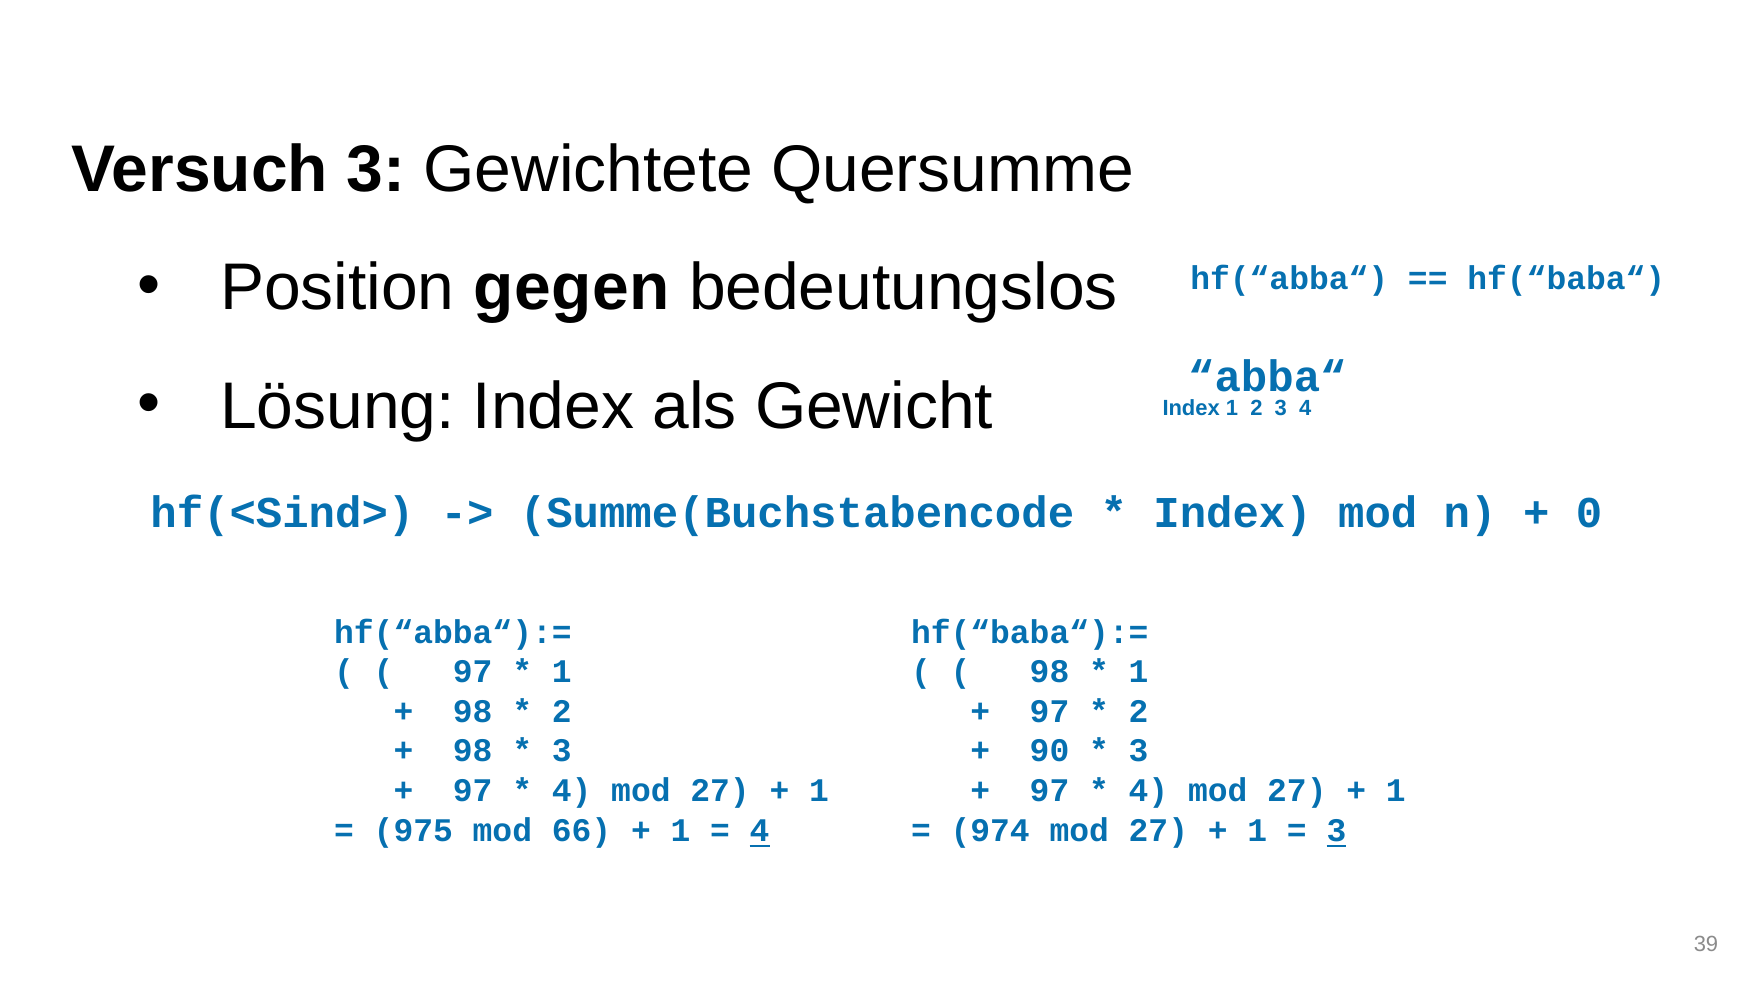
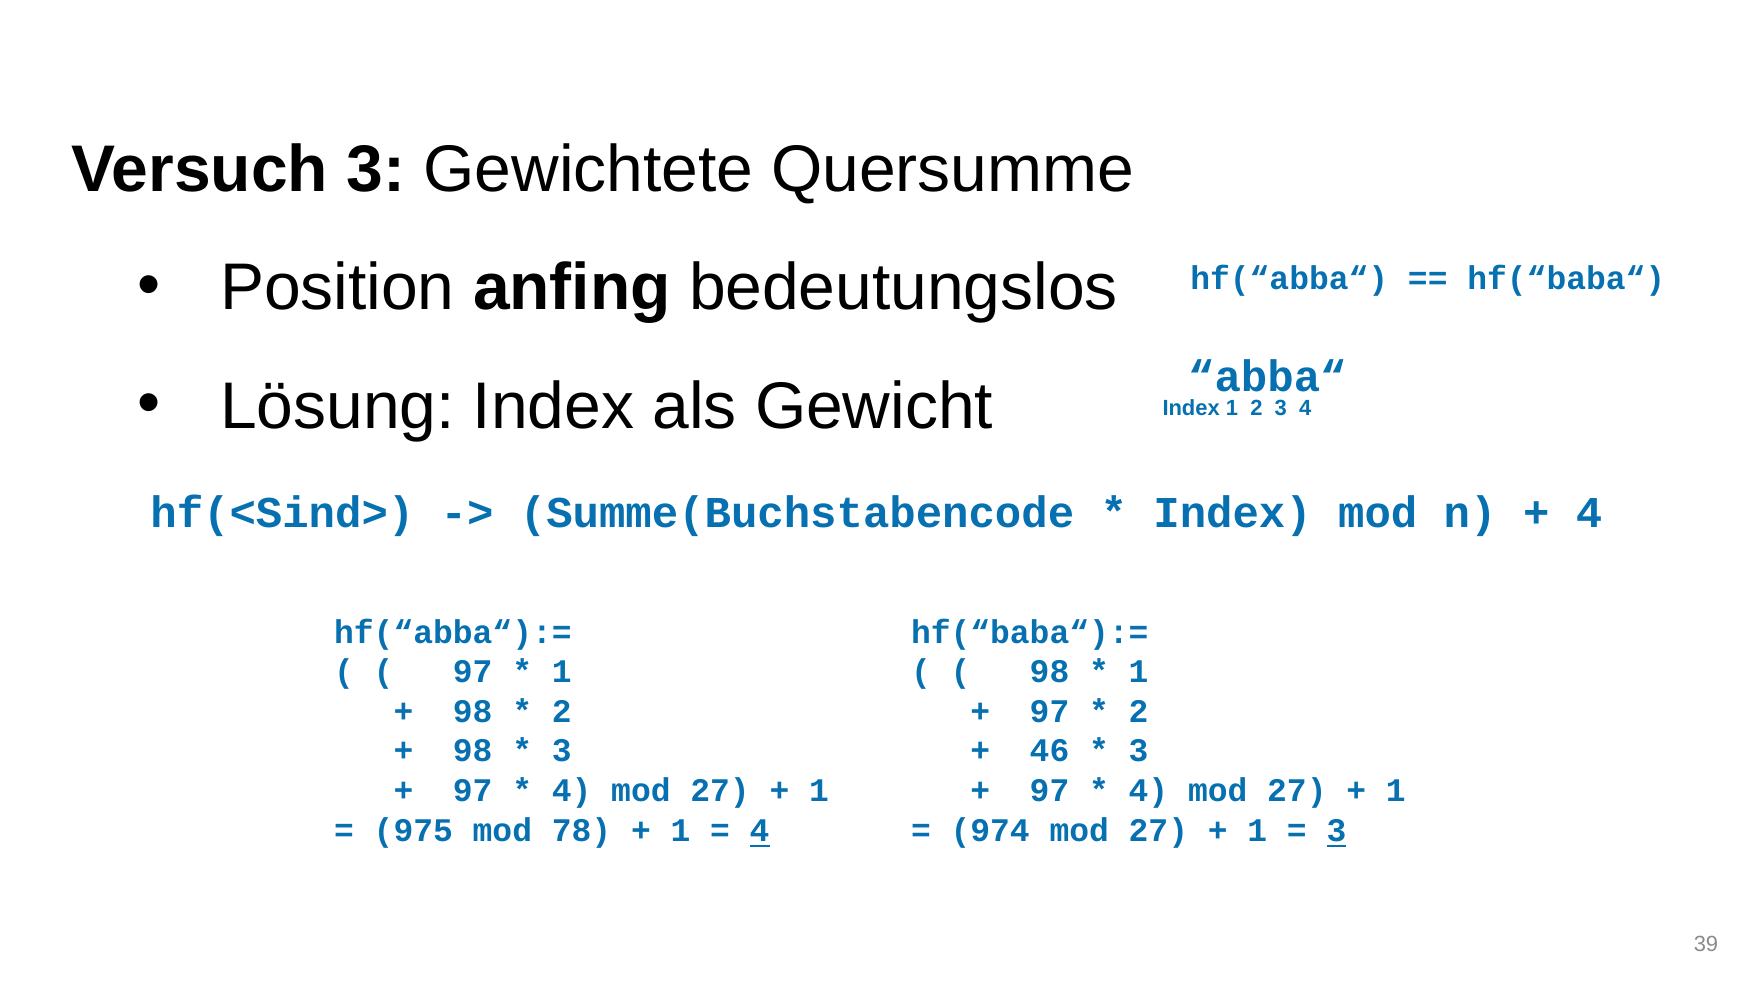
gegen: gegen -> anfing
0 at (1589, 514): 0 -> 4
90: 90 -> 46
66: 66 -> 78
